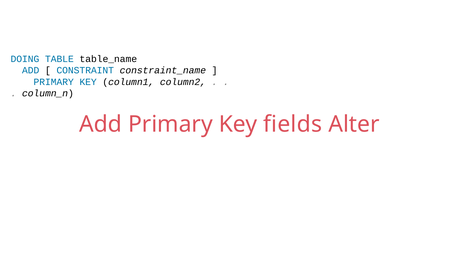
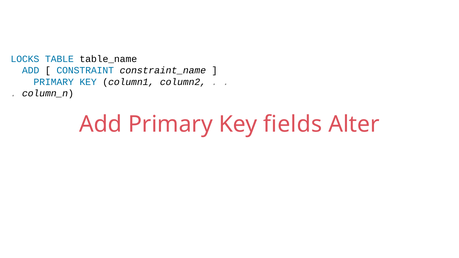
DOING: DOING -> LOCKS
